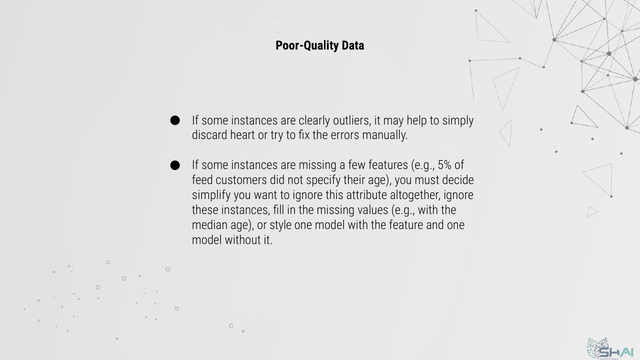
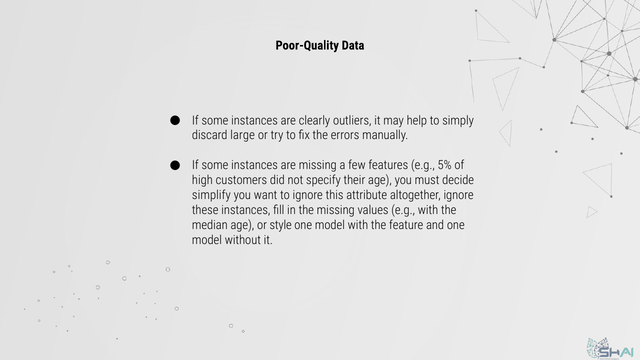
heart: heart -> large
feed: feed -> high
